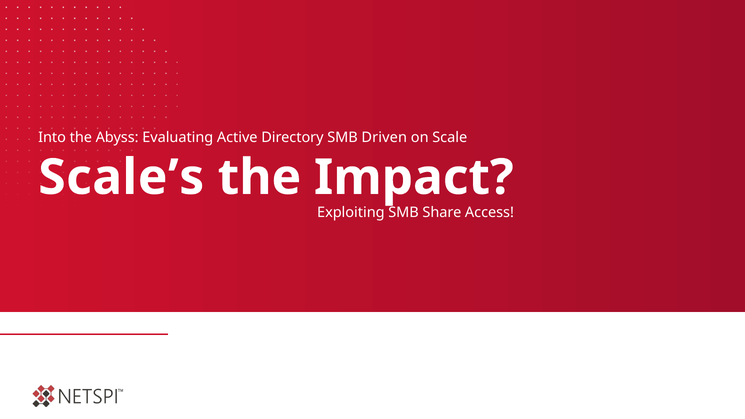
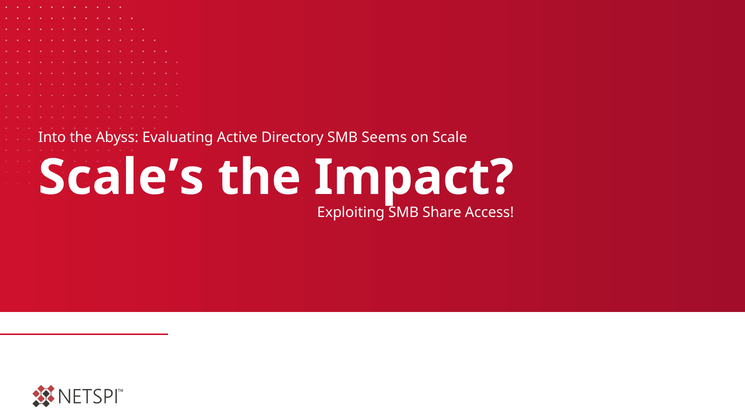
Driven: Driven -> Seems
